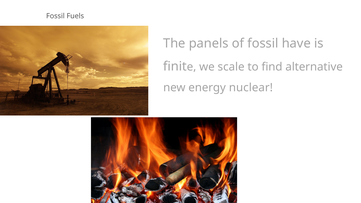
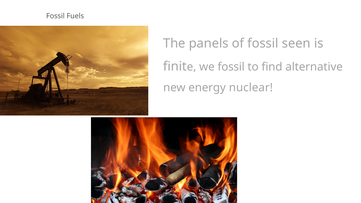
have: have -> seen
we scale: scale -> fossil
